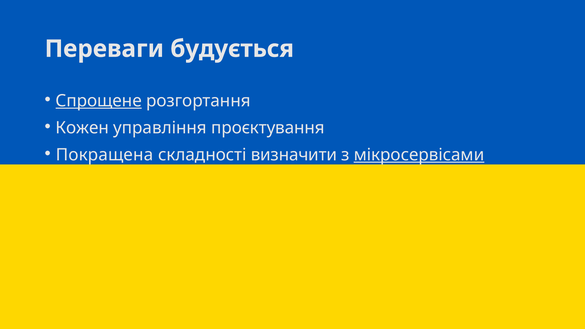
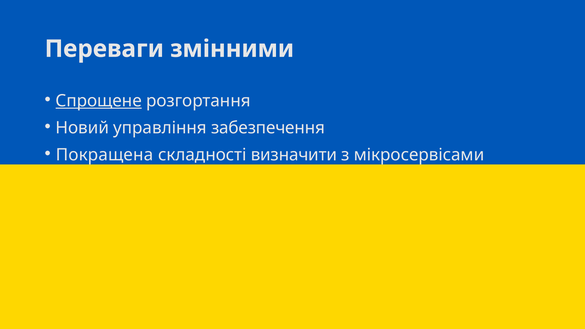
будується: будується -> змінними
Кожен: Кожен -> Новий
проєктування: проєктування -> забезпечення
мікросервісами underline: present -> none
